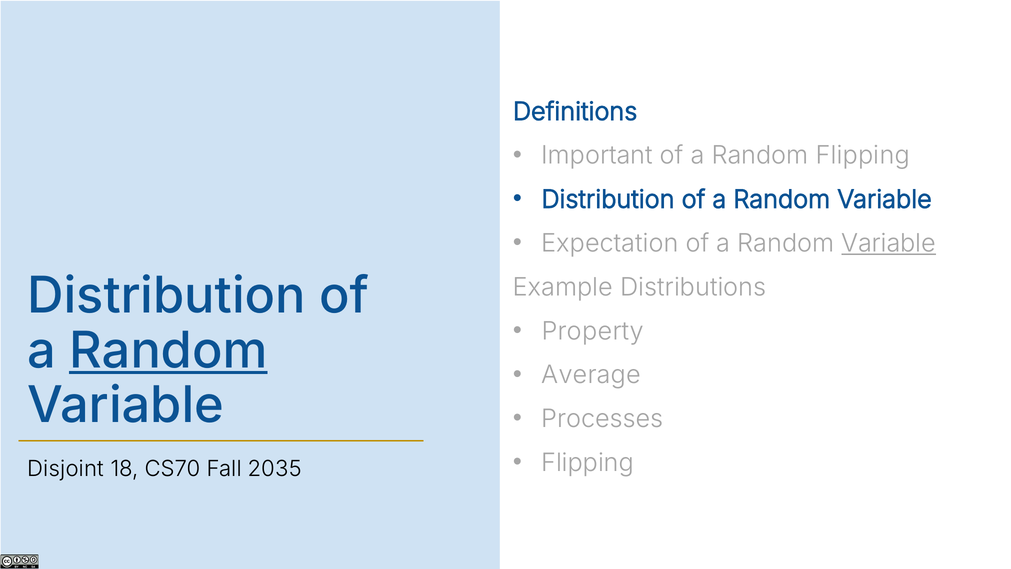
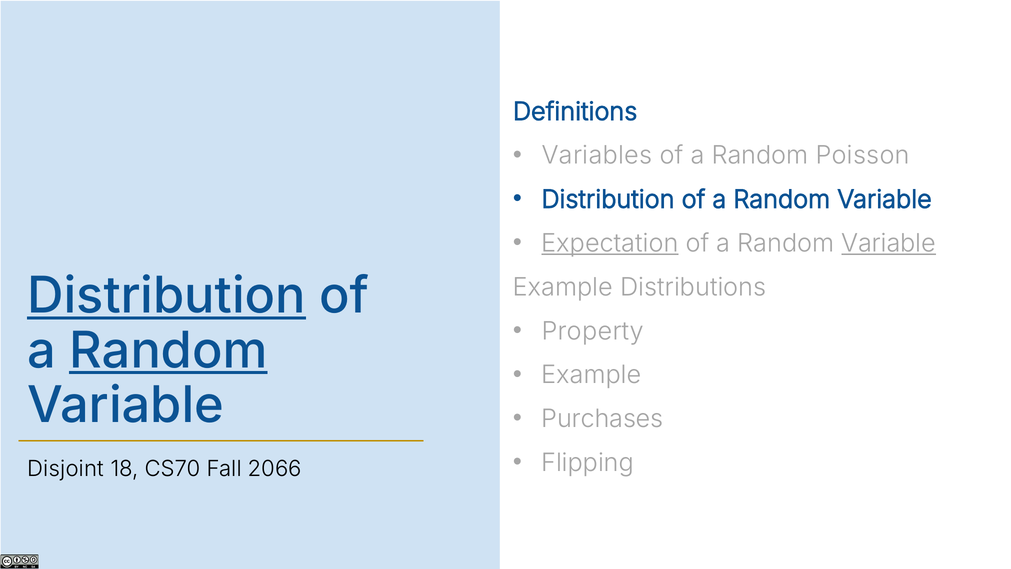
Important: Important -> Variables
Random Flipping: Flipping -> Poisson
Expectation underline: none -> present
Distribution at (166, 296) underline: none -> present
Average at (591, 375): Average -> Example
Processes: Processes -> Purchases
2035: 2035 -> 2066
